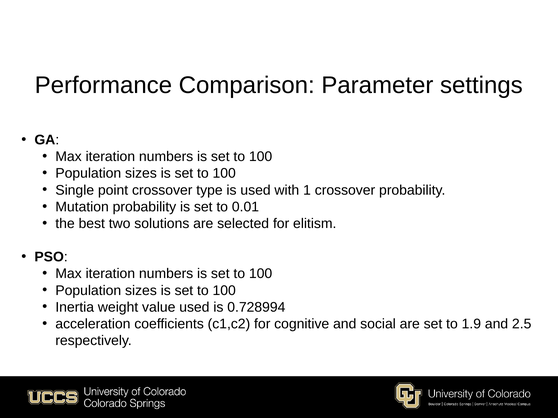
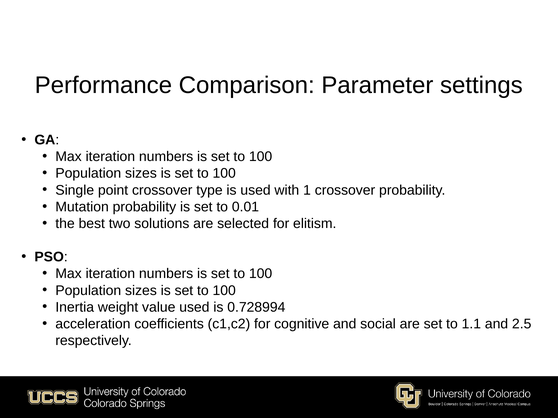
1.9: 1.9 -> 1.1
